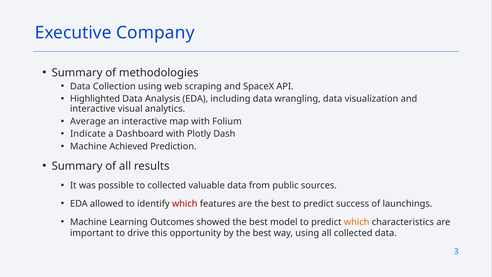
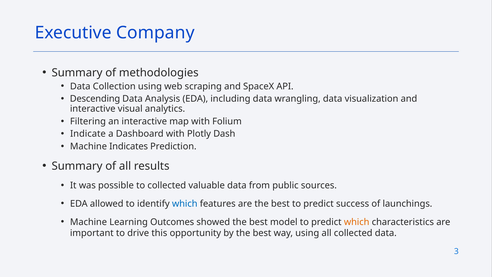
Highlighted: Highlighted -> Descending
Average: Average -> Filtering
Achieved: Achieved -> Indicates
which at (185, 204) colour: red -> blue
